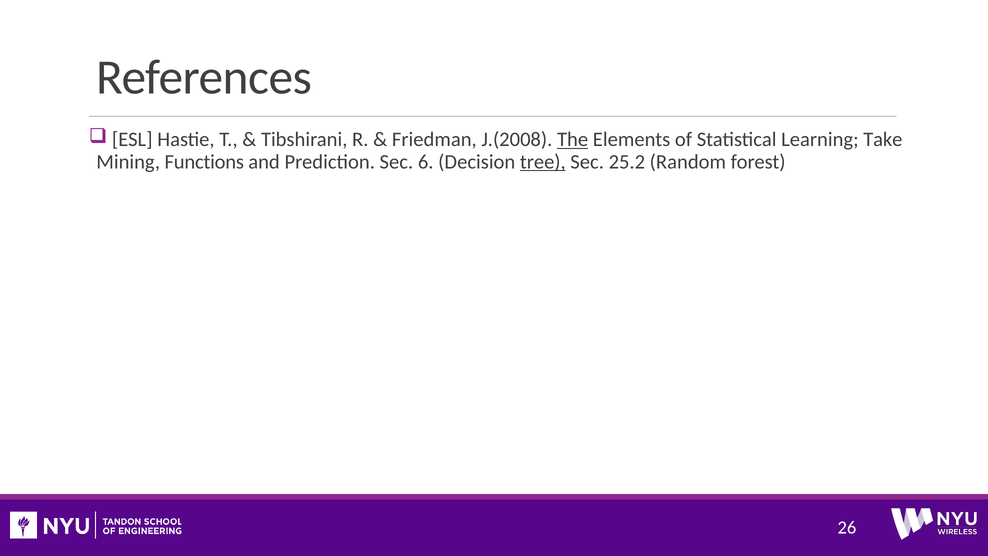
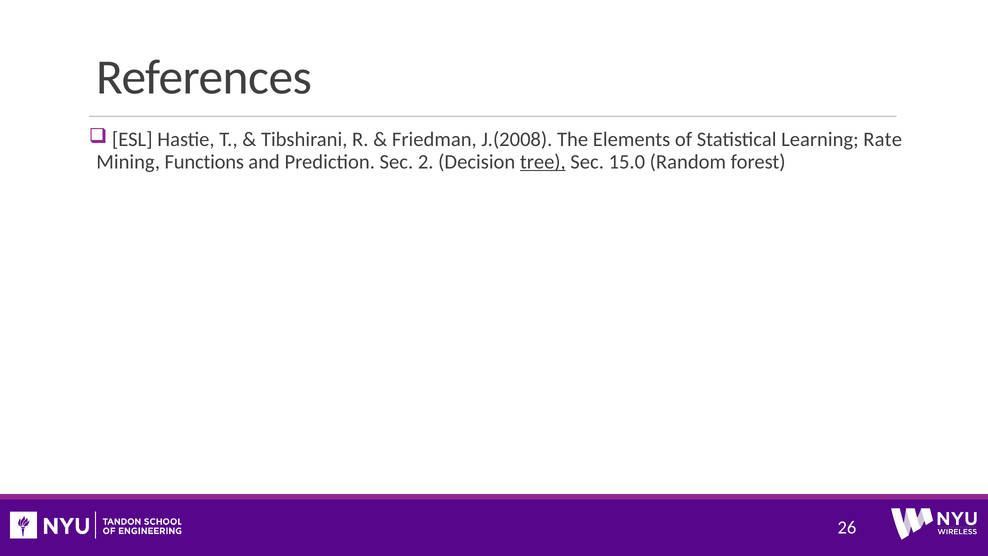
The underline: present -> none
Take: Take -> Rate
6: 6 -> 2
25.2: 25.2 -> 15.0
